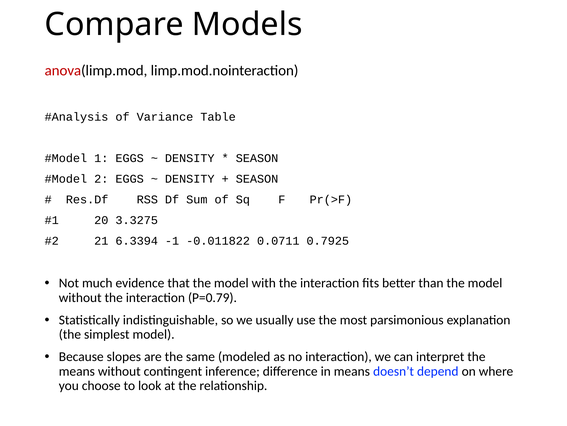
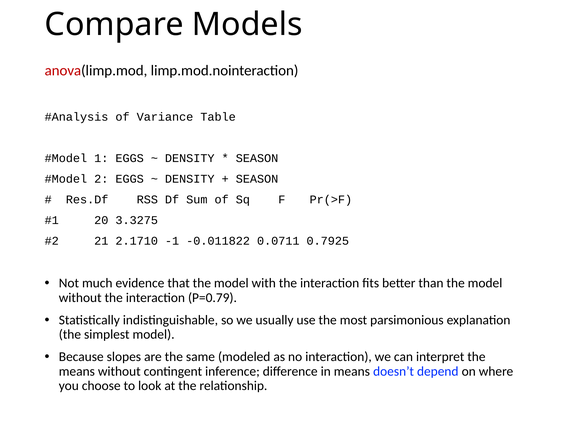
6.3394: 6.3394 -> 2.1710
